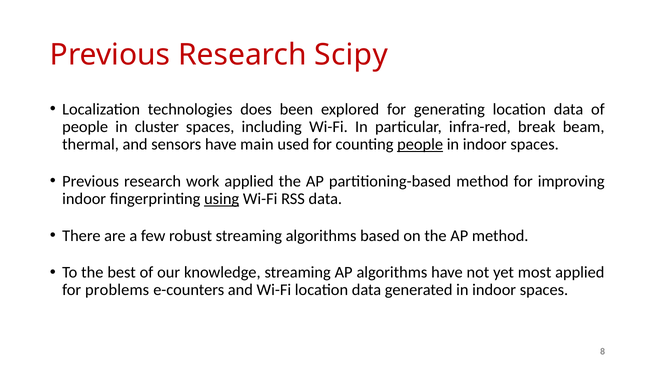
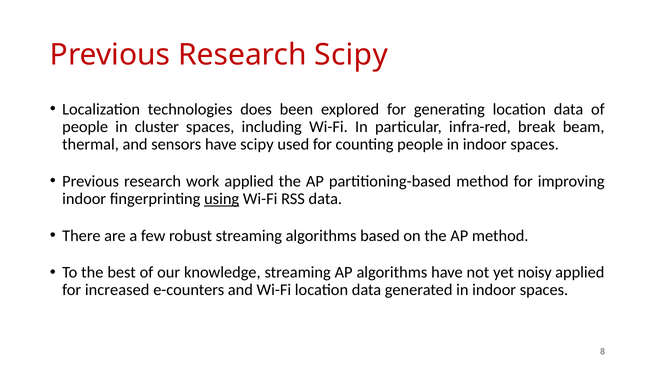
have main: main -> scipy
people at (420, 145) underline: present -> none
most: most -> noisy
problems: problems -> increased
